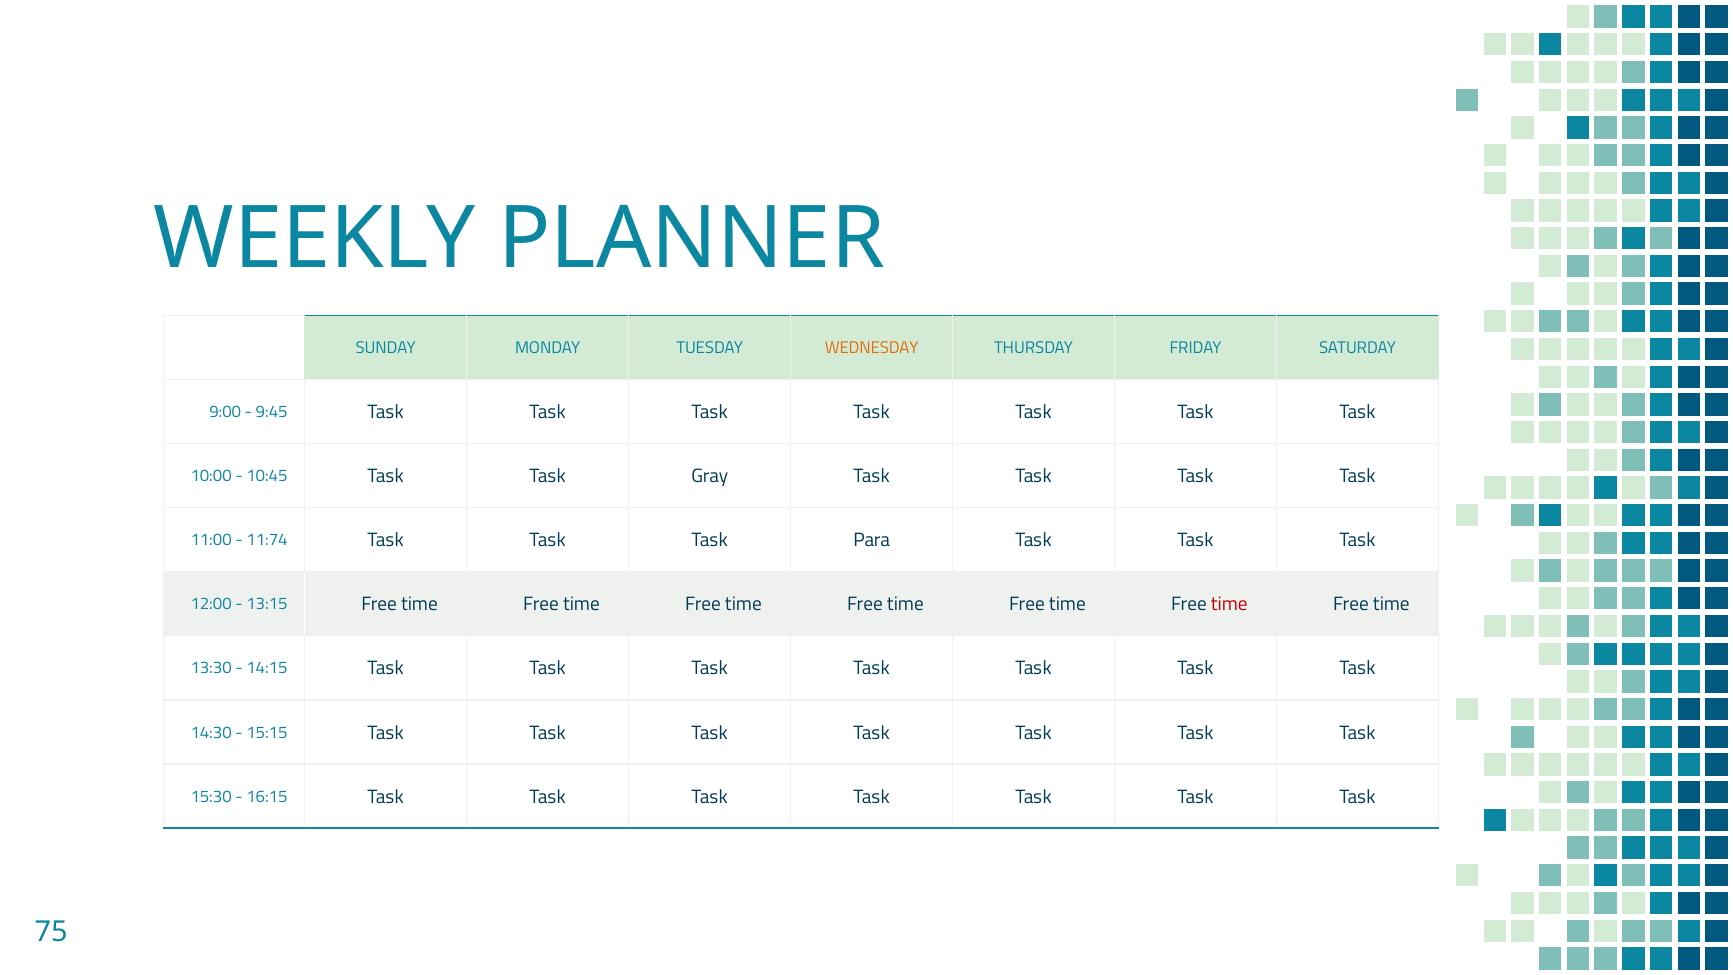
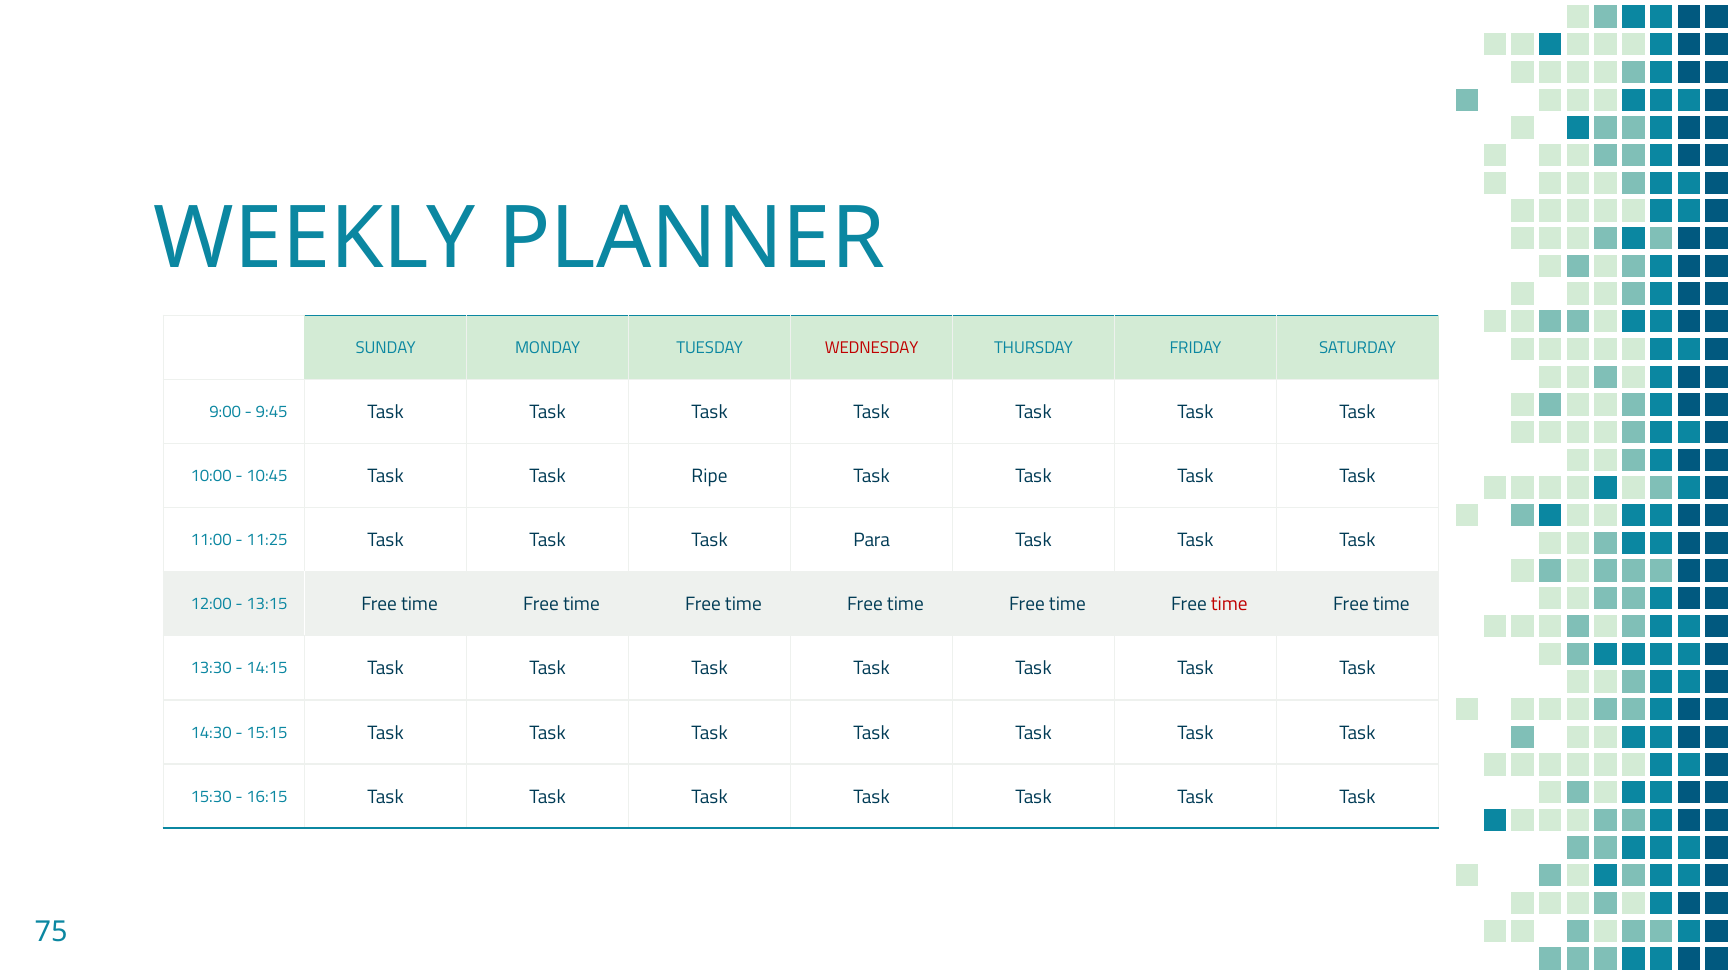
WEDNESDAY colour: orange -> red
Gray: Gray -> Ripe
11:74: 11:74 -> 11:25
